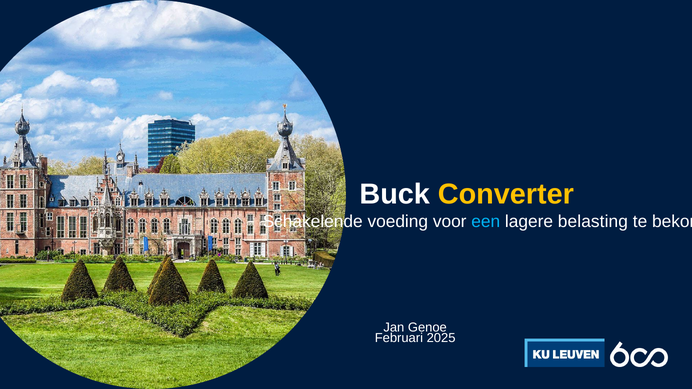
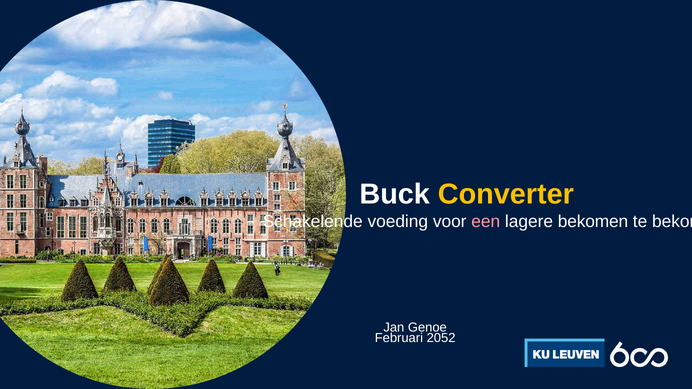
een colour: light blue -> pink
lagere belasting: belasting -> bekomen
2025: 2025 -> 2052
